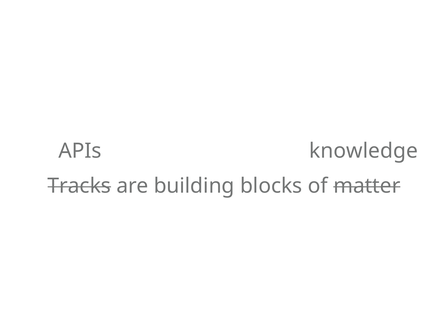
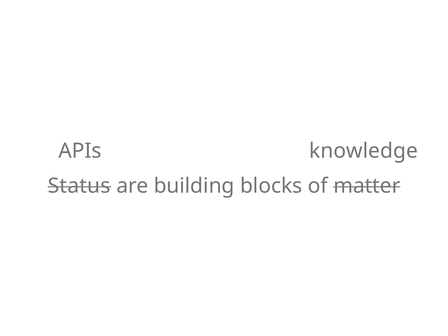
Tracks: Tracks -> Status
